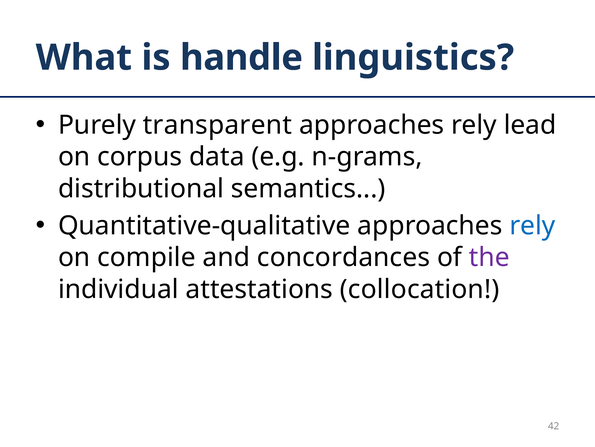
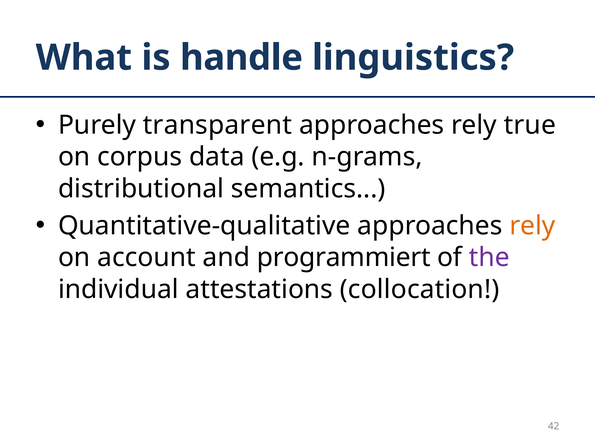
lead: lead -> true
rely at (532, 225) colour: blue -> orange
compile: compile -> account
concordances: concordances -> programmiert
